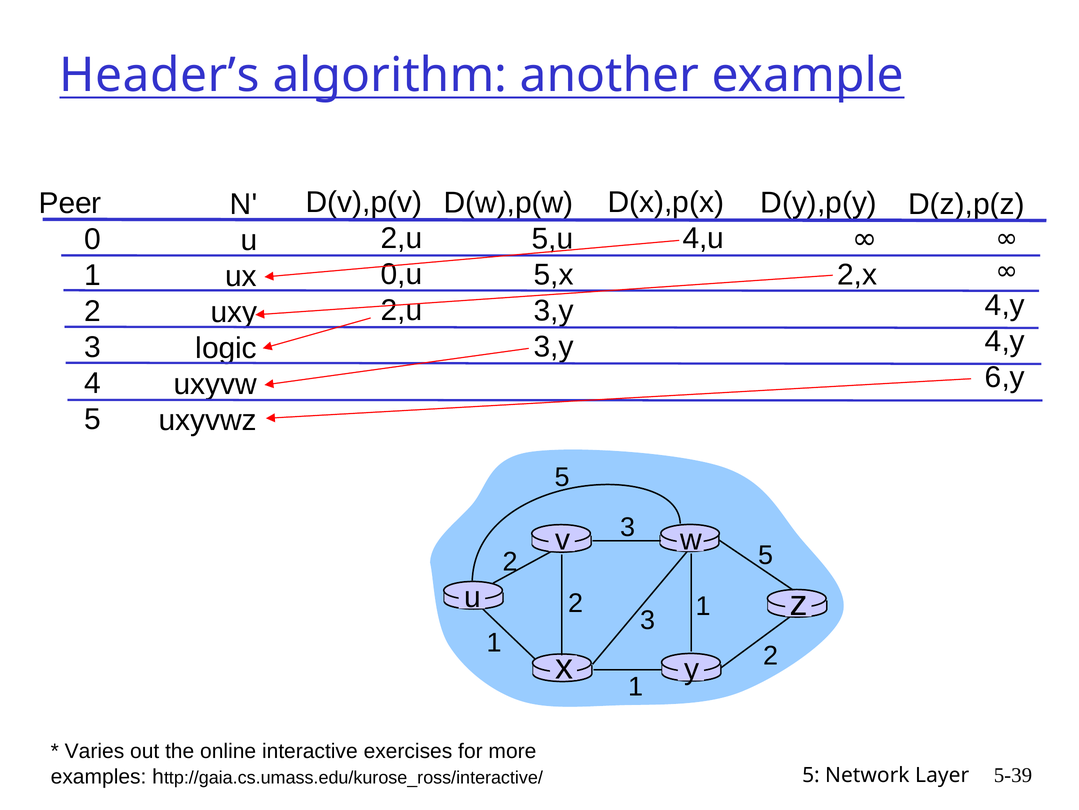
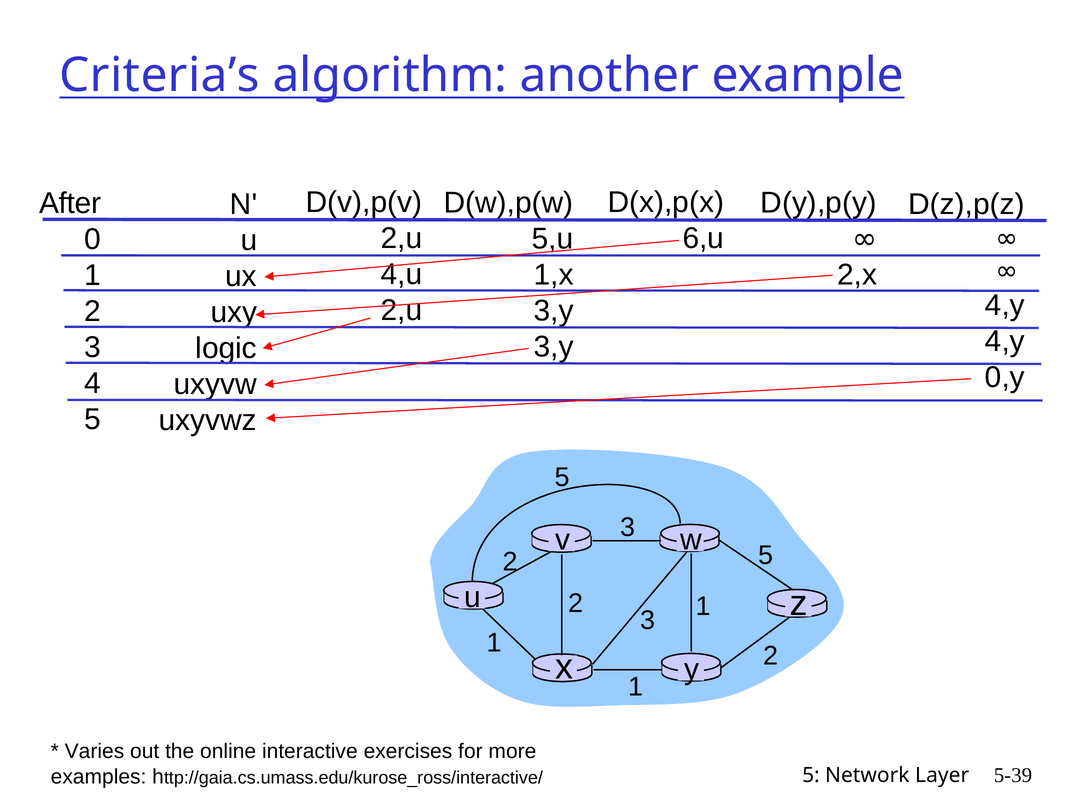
Header’s: Header’s -> Criteria’s
Peer: Peer -> After
4,u: 4,u -> 6,u
0,u: 0,u -> 4,u
5,x: 5,x -> 1,x
6,y: 6,y -> 0,y
